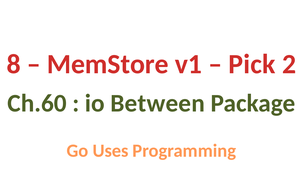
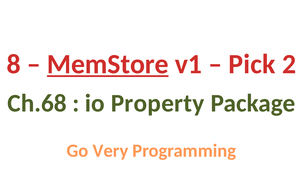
MemStore underline: none -> present
Ch.60: Ch.60 -> Ch.68
Between: Between -> Property
Uses: Uses -> Very
